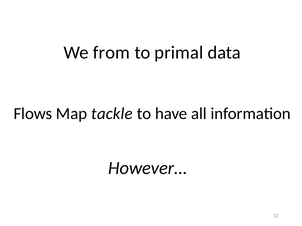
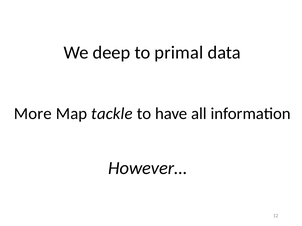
from: from -> deep
Flows: Flows -> More
